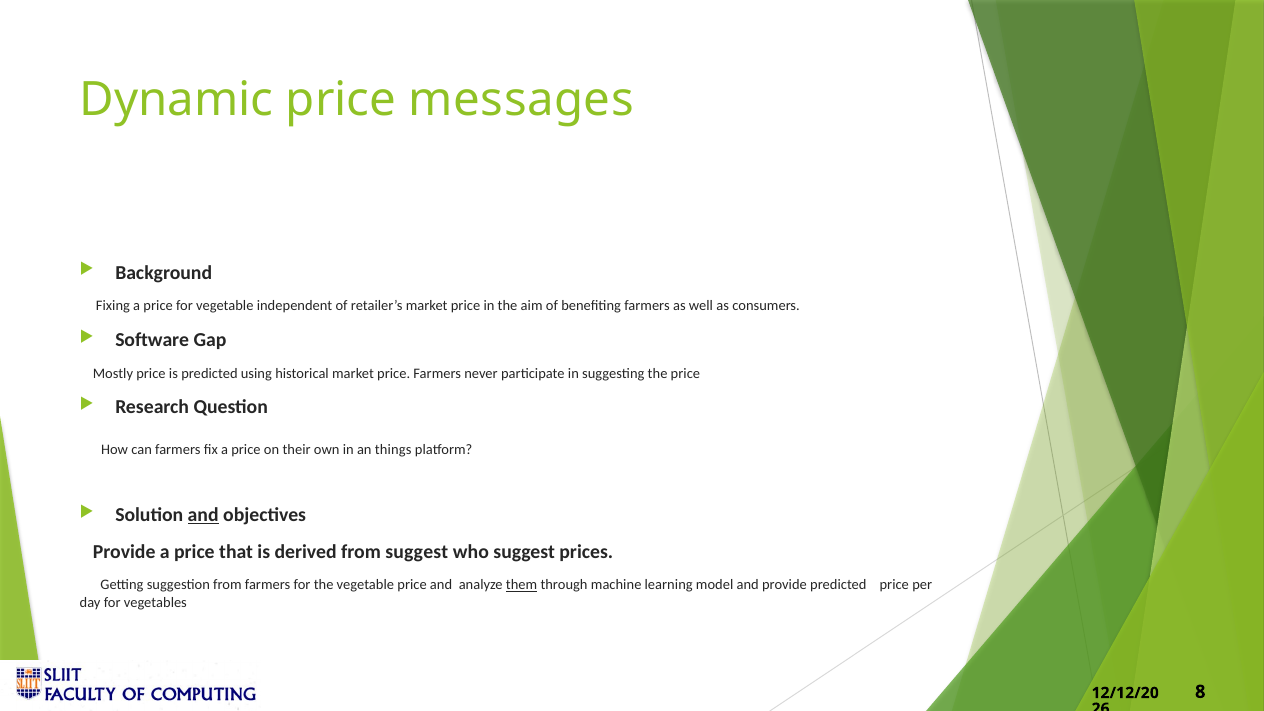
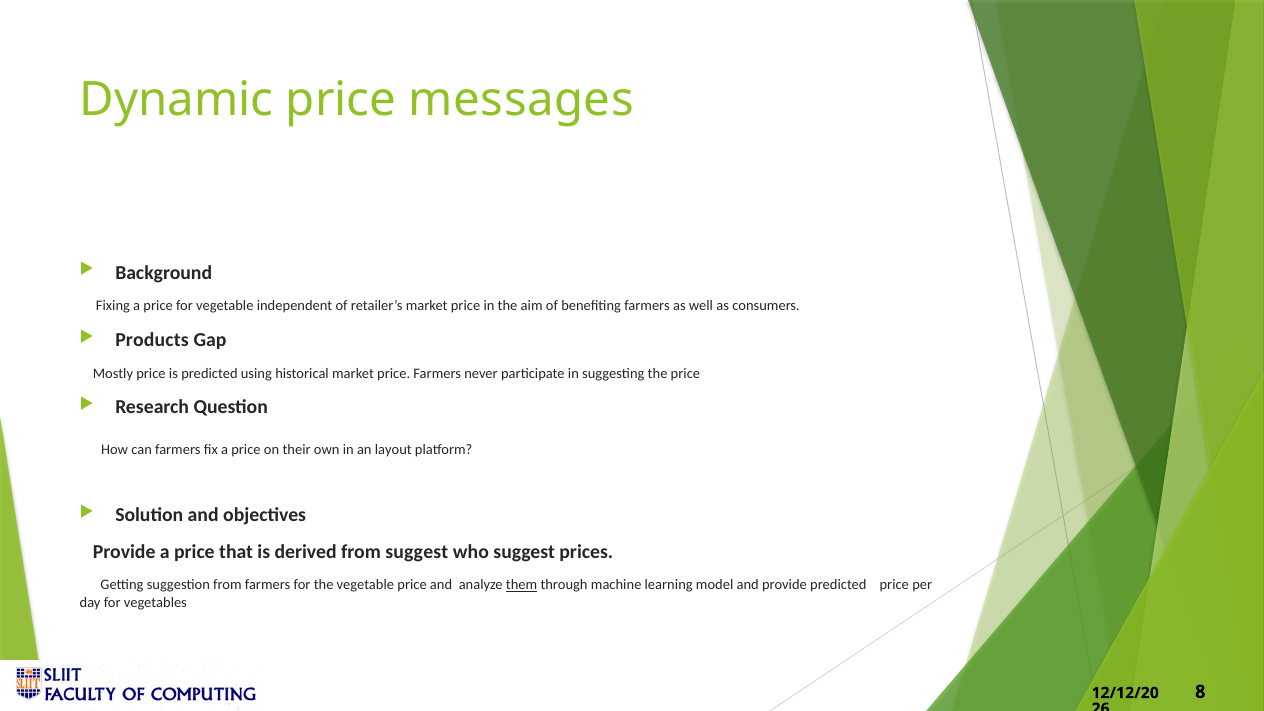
Software: Software -> Products
things: things -> layout
and at (203, 515) underline: present -> none
